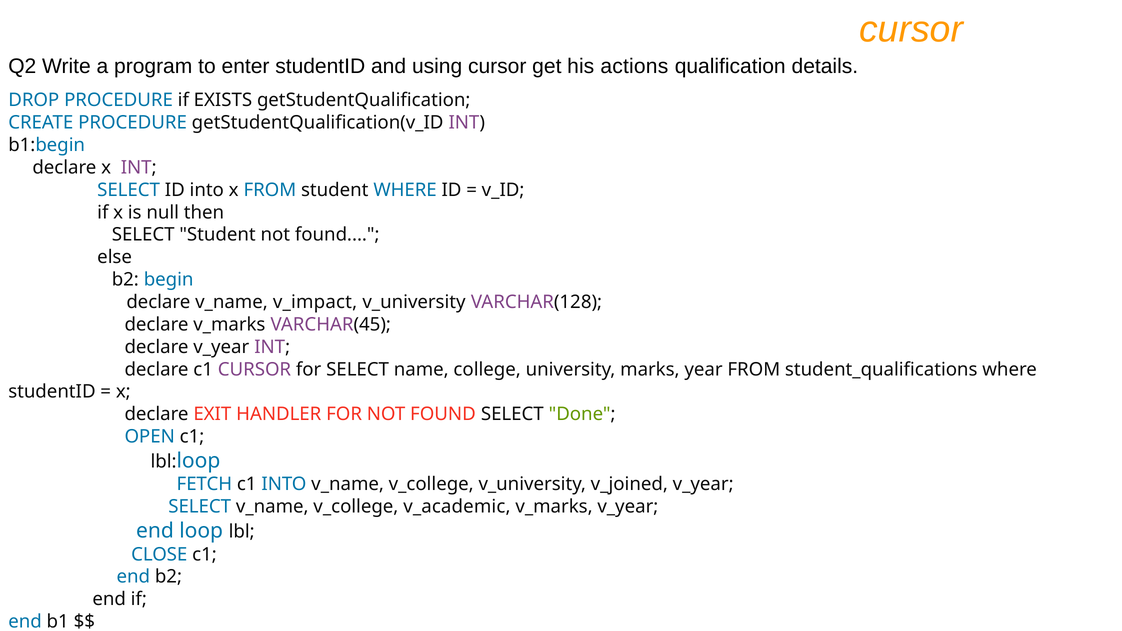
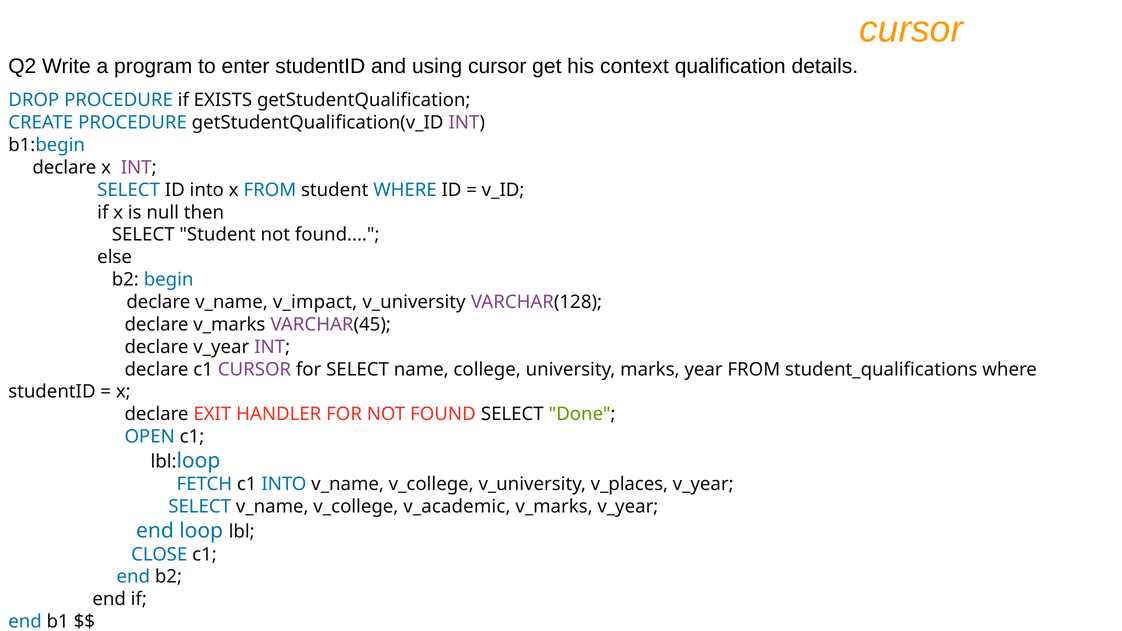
actions: actions -> context
v_joined: v_joined -> v_places
